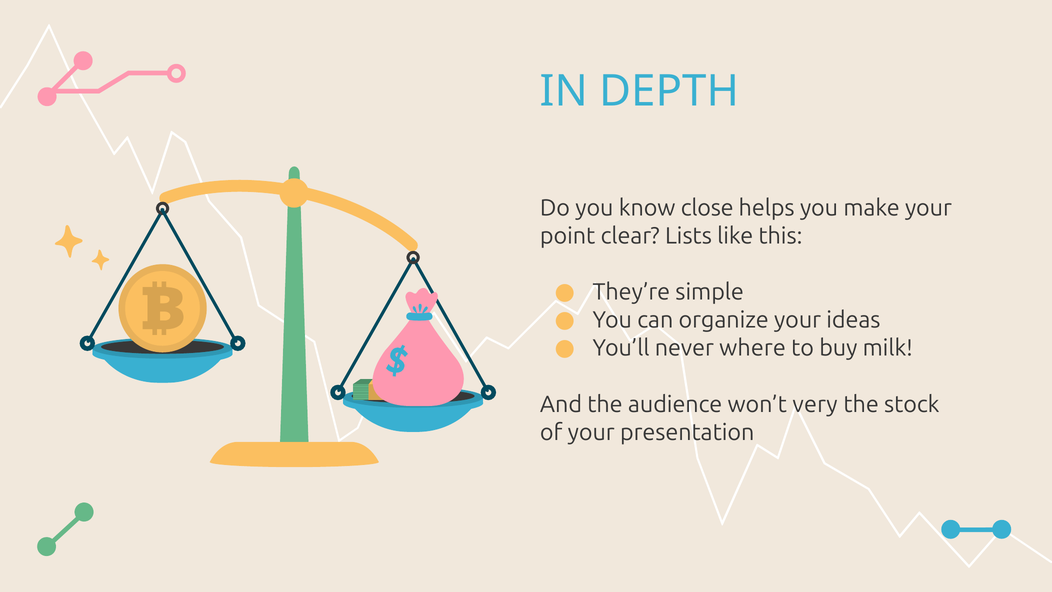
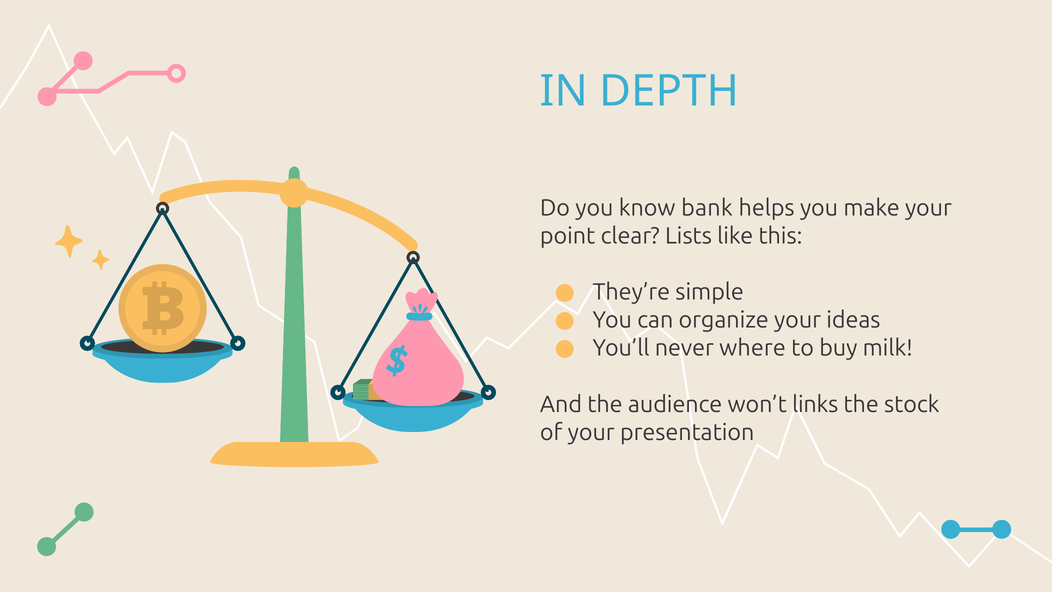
close: close -> bank
very: very -> links
